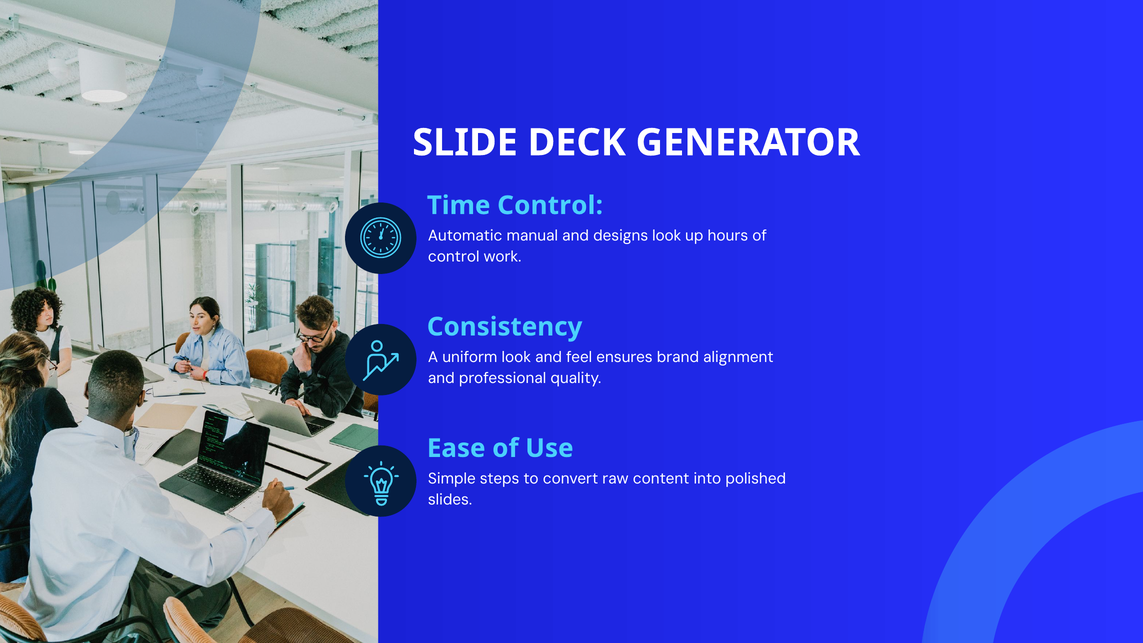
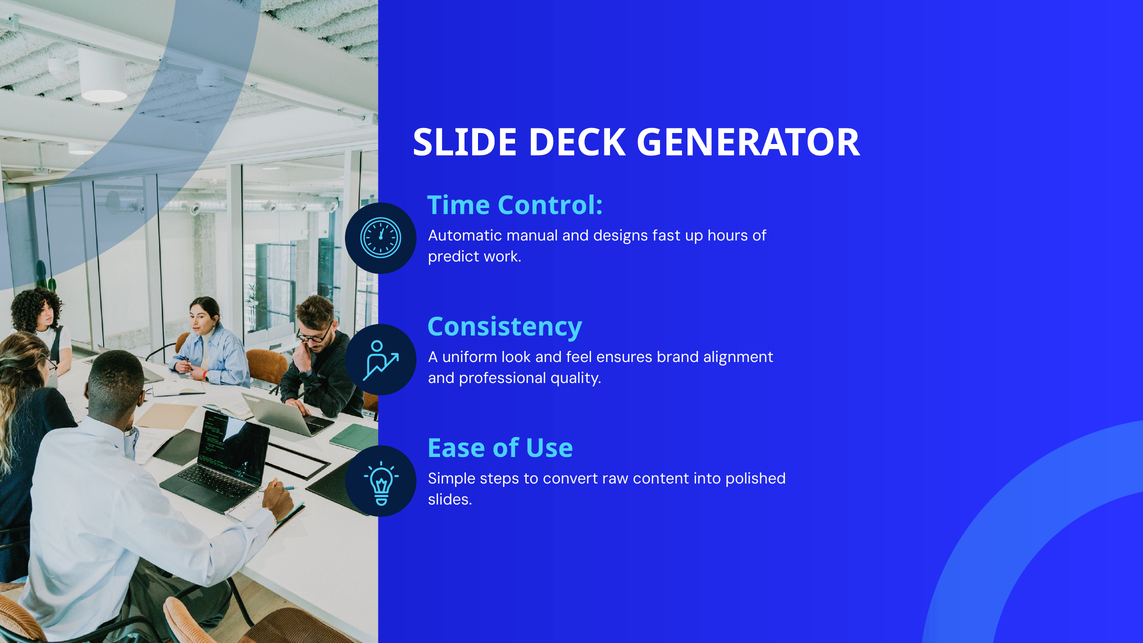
designs look: look -> fast
control at (454, 257): control -> predict
